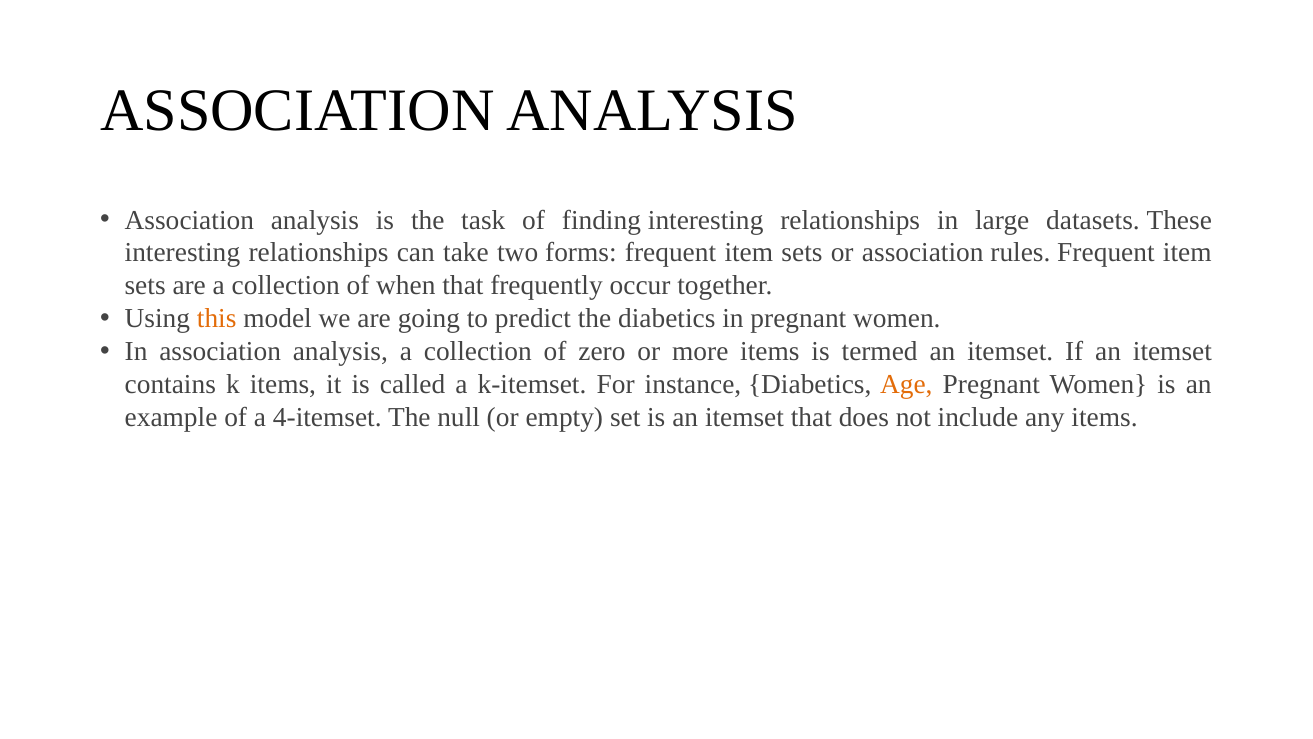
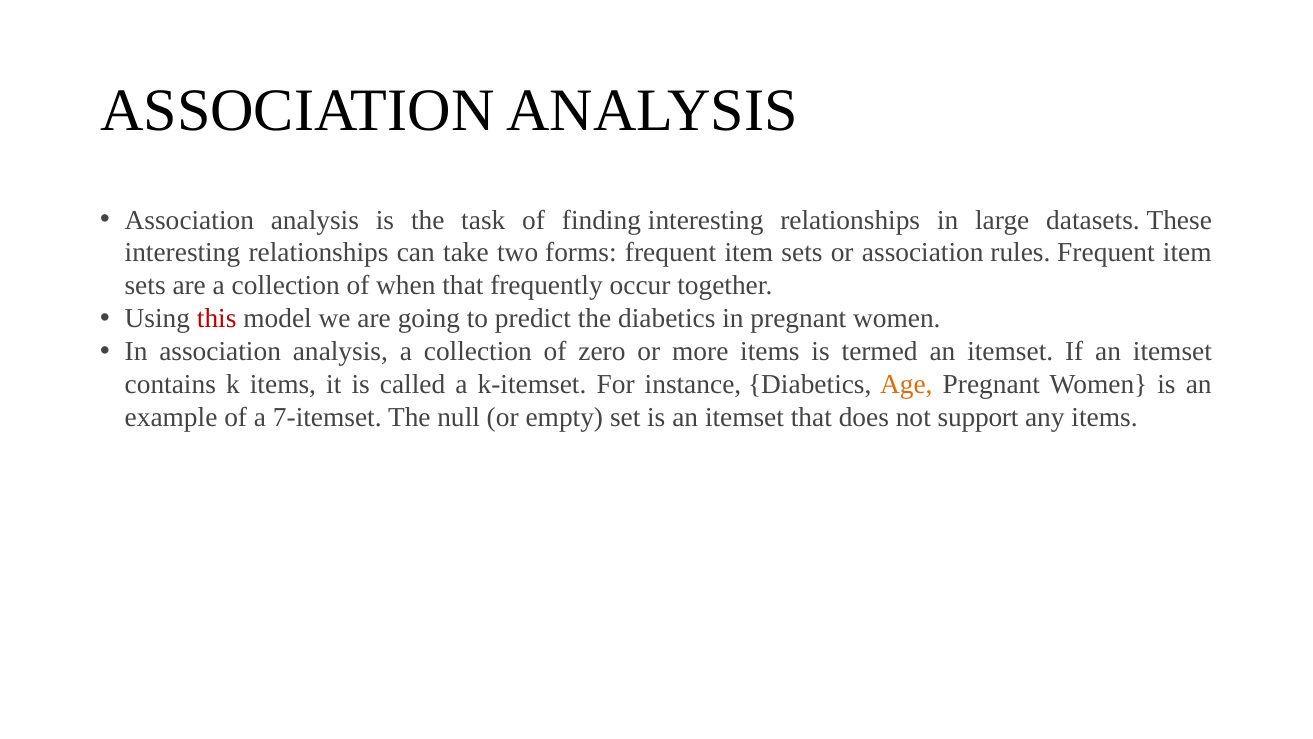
this colour: orange -> red
4-itemset: 4-itemset -> 7-itemset
include: include -> support
